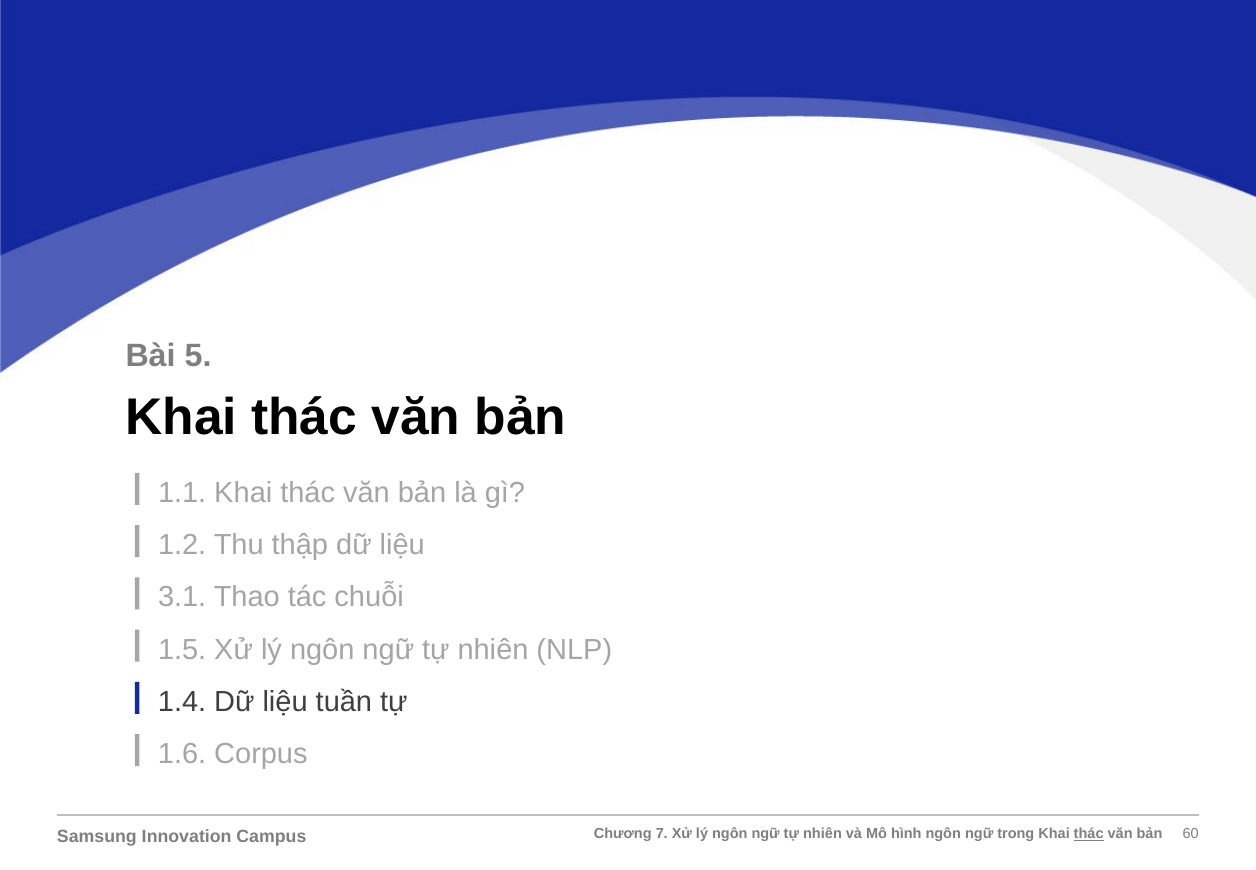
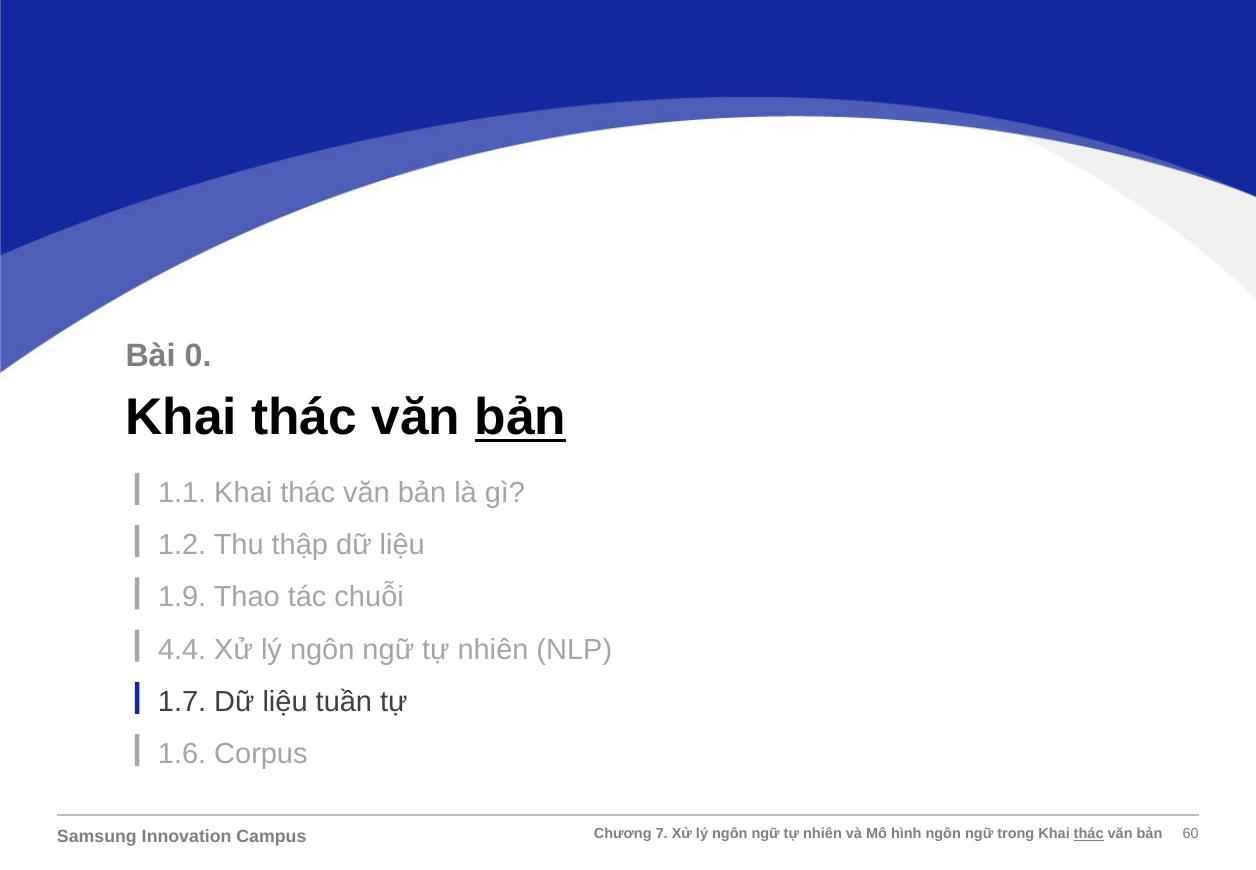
5: 5 -> 0
bản at (521, 418) underline: none -> present
3.1: 3.1 -> 1.9
1.5: 1.5 -> 4.4
1.4: 1.4 -> 1.7
